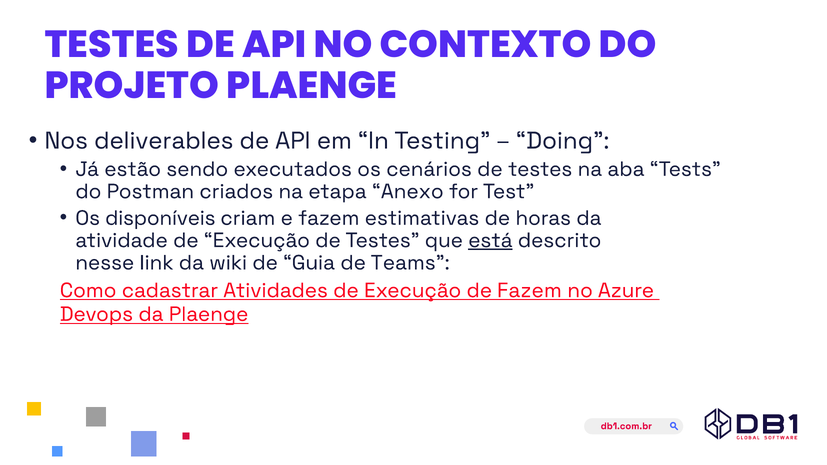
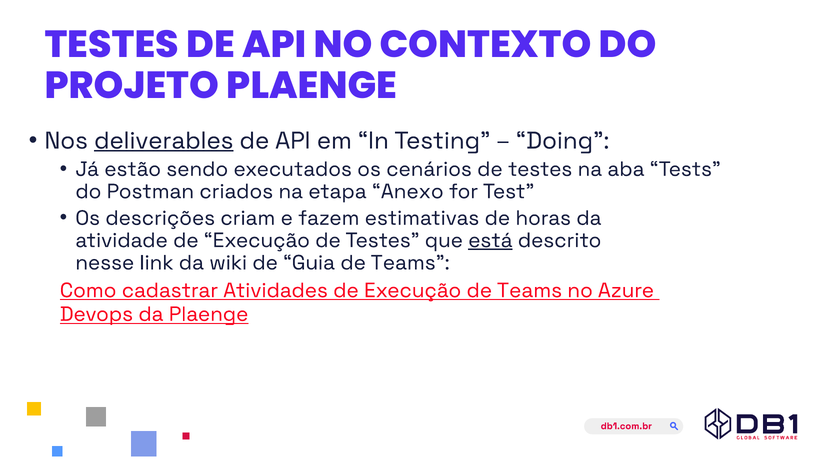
deliverables underline: none -> present
disponíveis: disponíveis -> descrições
Execução de Fazem: Fazem -> Teams
